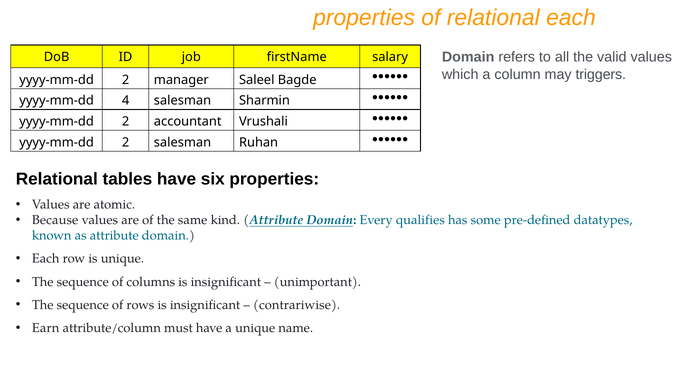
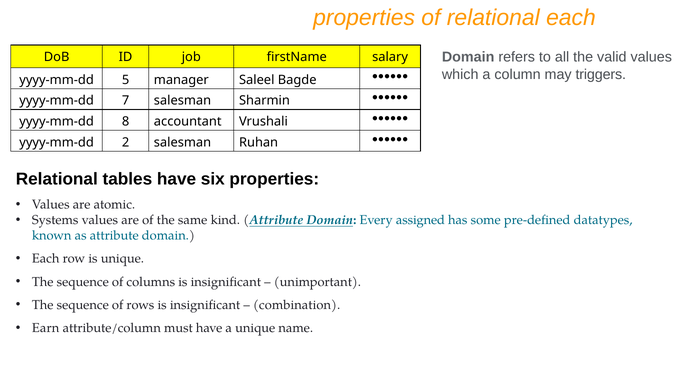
2 at (126, 80): 2 -> 5
4: 4 -> 7
2 at (126, 122): 2 -> 8
Because: Because -> Systems
qualifies: qualifies -> assigned
contrariwise: contrariwise -> combination
